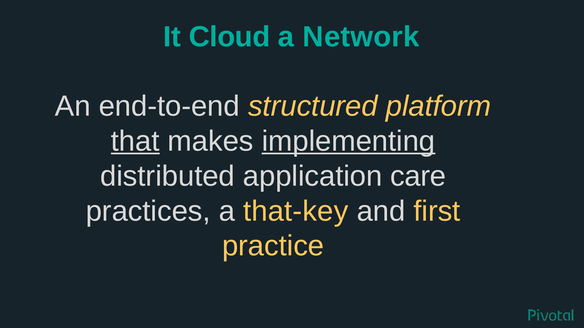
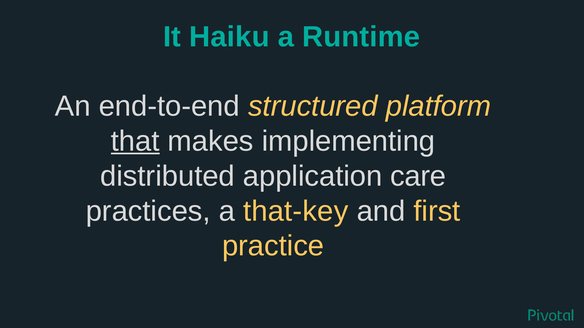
Cloud: Cloud -> Haiku
Network: Network -> Runtime
implementing underline: present -> none
